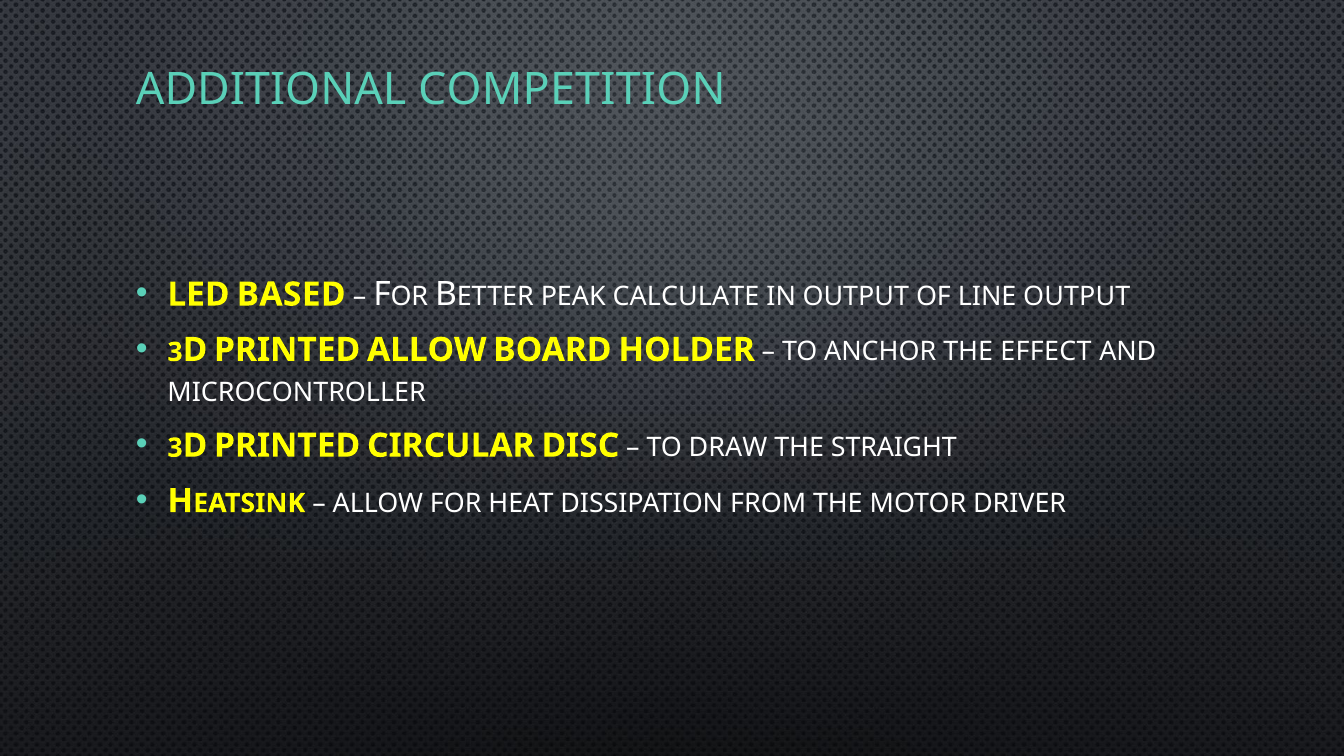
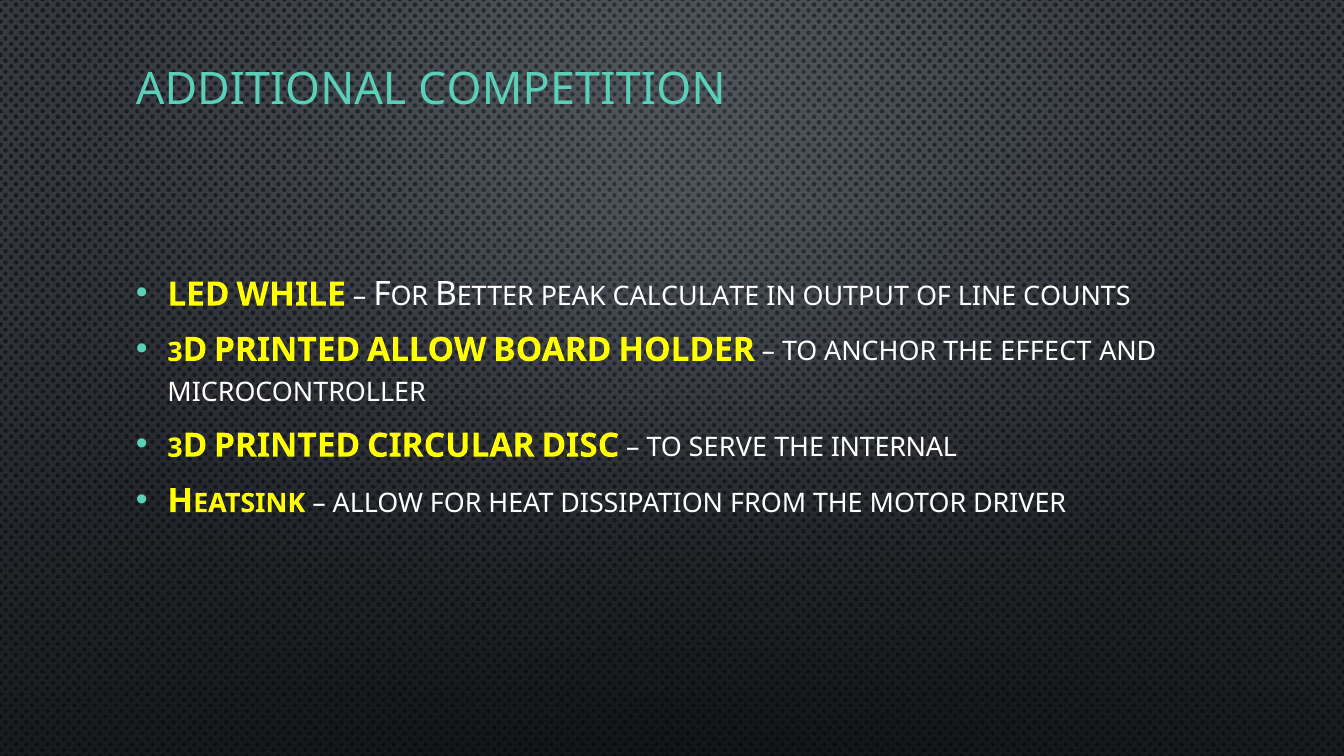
BASED: BASED -> WHILE
LINE OUTPUT: OUTPUT -> COUNTS
DRAW: DRAW -> SERVE
STRAIGHT: STRAIGHT -> INTERNAL
